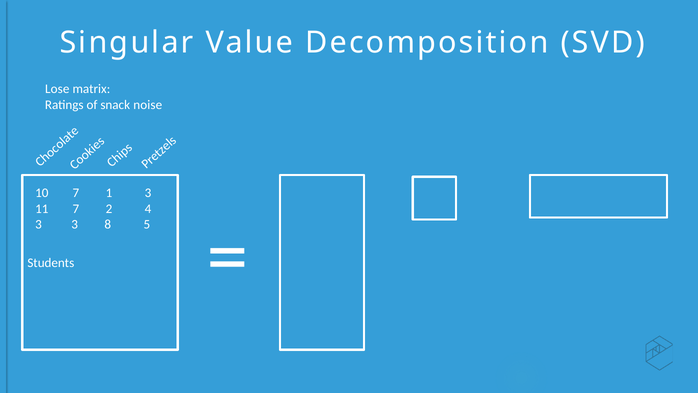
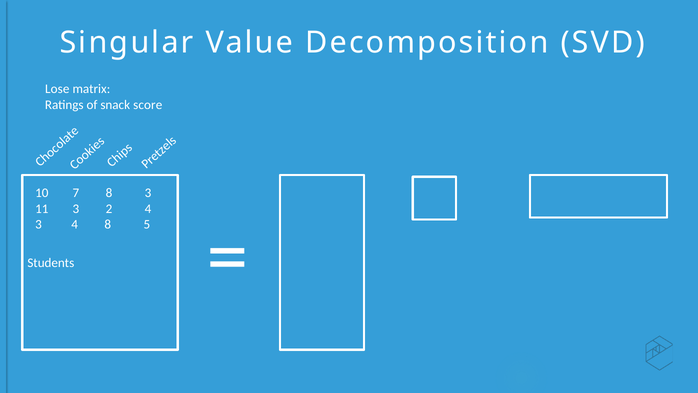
noise: noise -> score
7 1: 1 -> 8
7 at (76, 208): 7 -> 3
3 3: 3 -> 4
